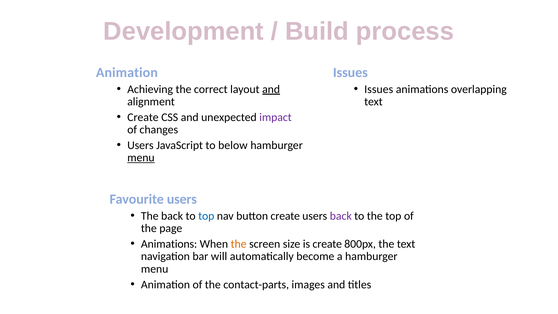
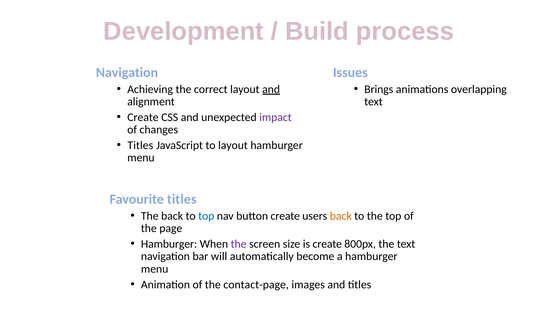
Animation at (127, 72): Animation -> Navigation
Issues at (379, 89): Issues -> Brings
Users at (140, 145): Users -> Titles
to below: below -> layout
menu at (141, 158) underline: present -> none
Favourite users: users -> titles
back at (341, 216) colour: purple -> orange
Animations at (169, 244): Animations -> Hamburger
the at (239, 244) colour: orange -> purple
contact-parts: contact-parts -> contact-page
